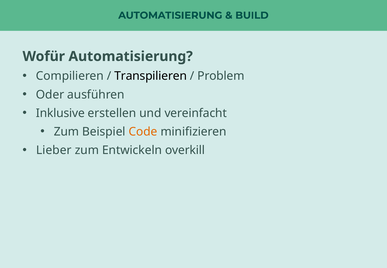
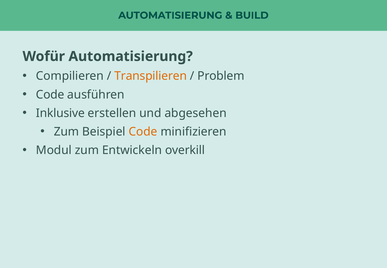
Transpilieren colour: black -> orange
Oder at (50, 95): Oder -> Code
vereinfacht: vereinfacht -> abgesehen
Lieber: Lieber -> Modul
